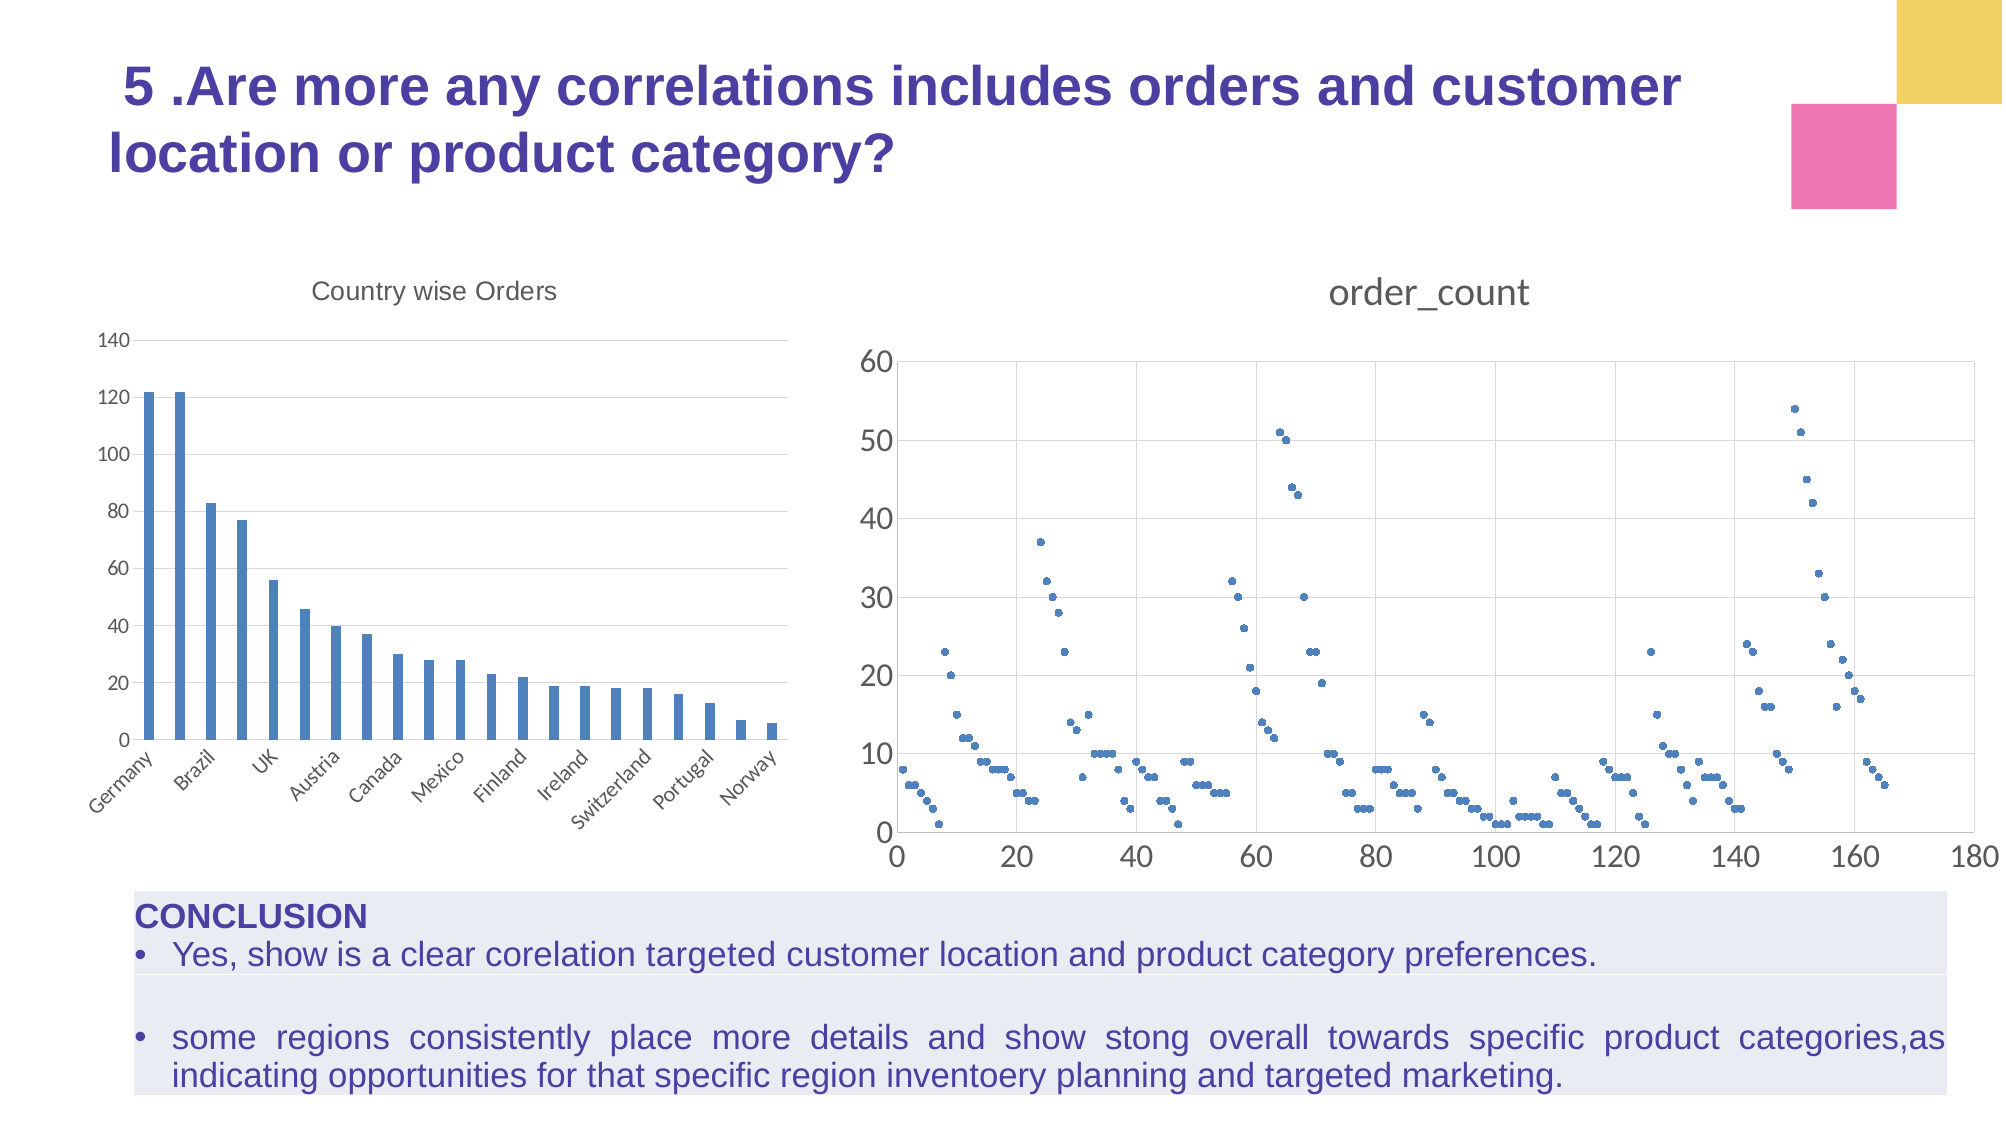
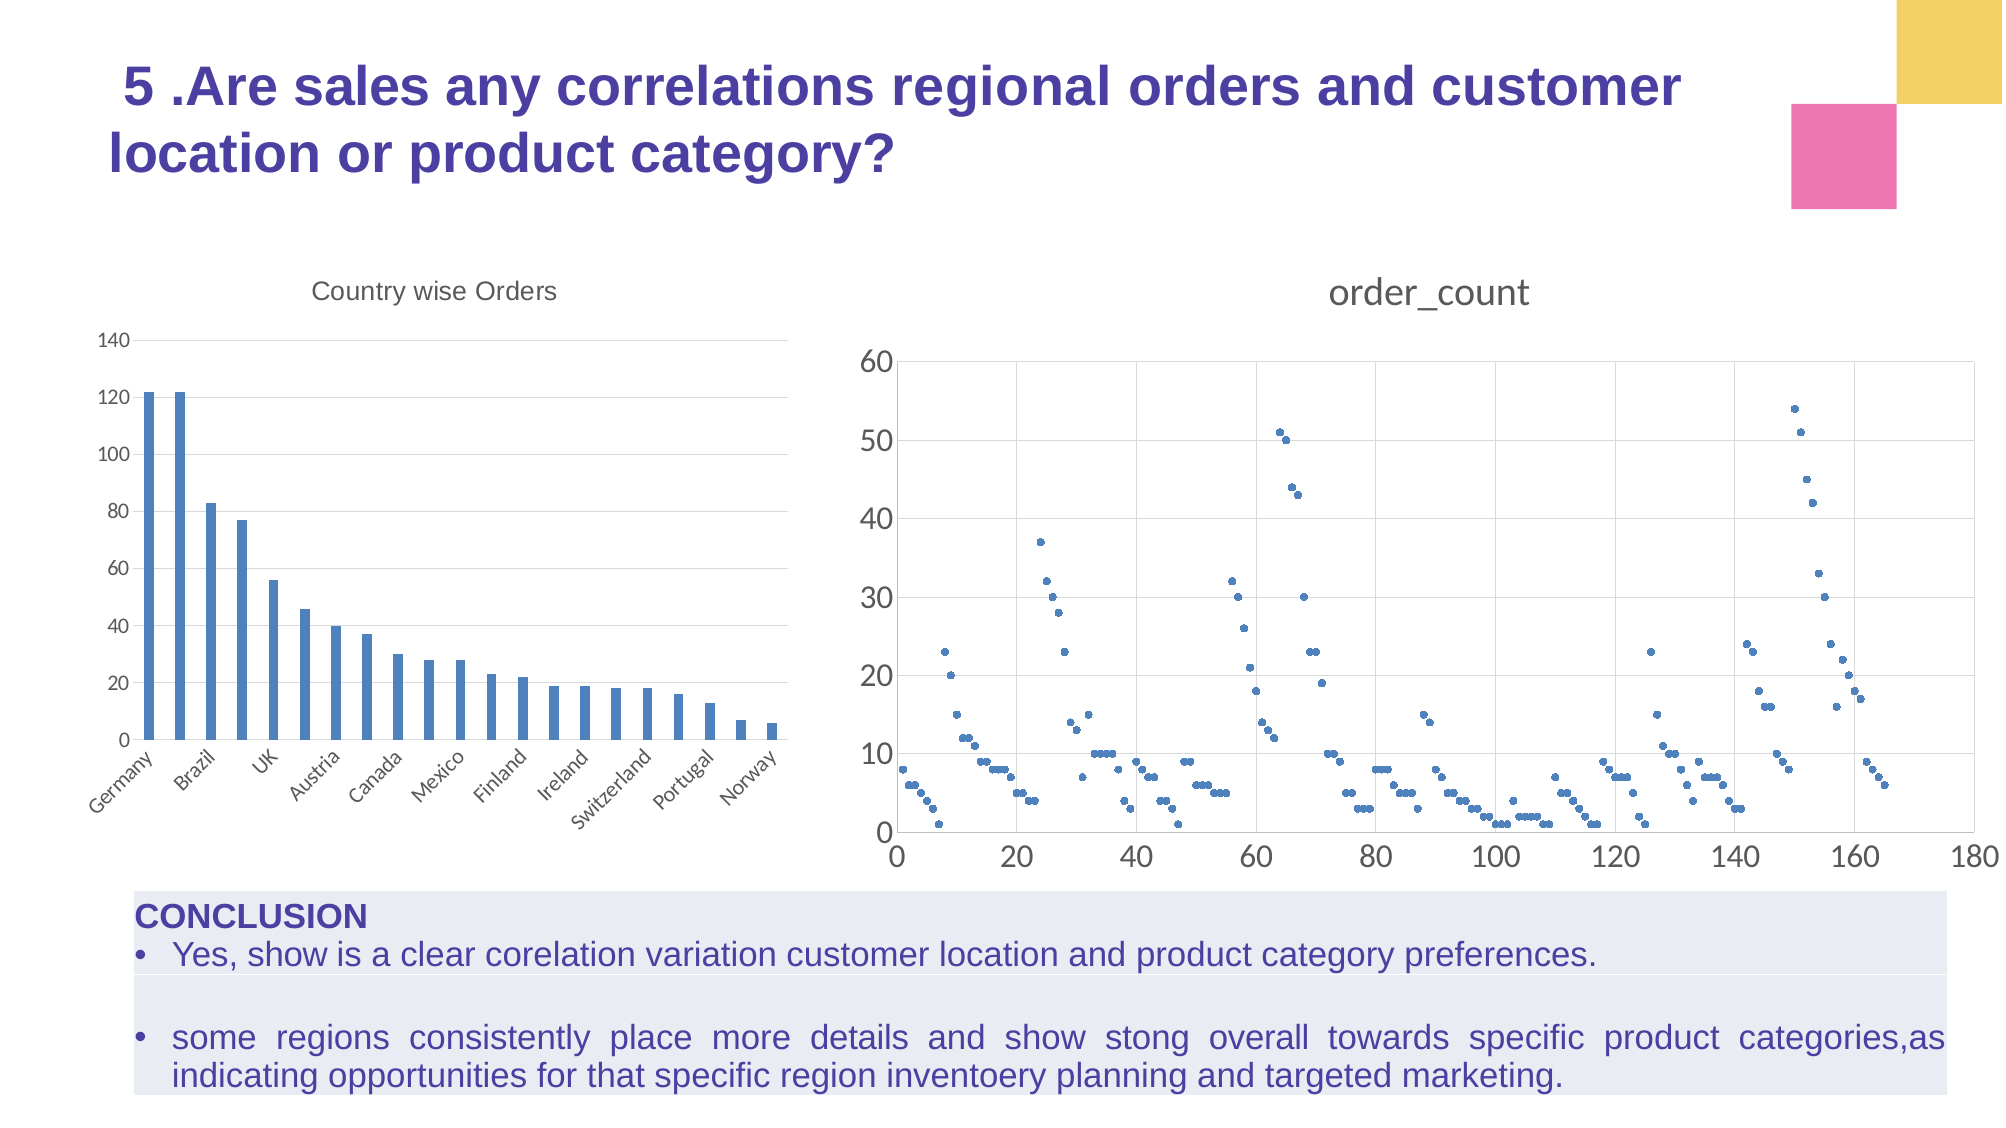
.Are more: more -> sales
includes: includes -> regional
corelation targeted: targeted -> variation
